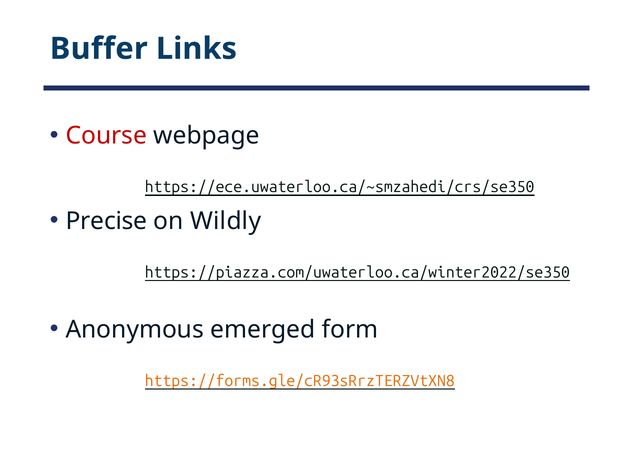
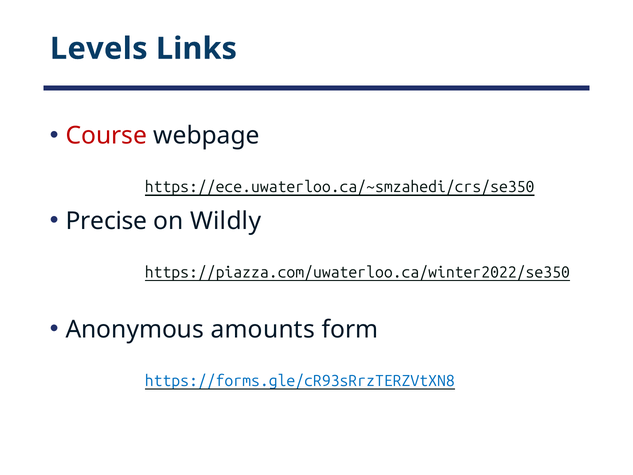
Buffer: Buffer -> Levels
emerged: emerged -> amounts
https://forms.gle/cR93sRrzTERZVtXN8 colour: orange -> blue
